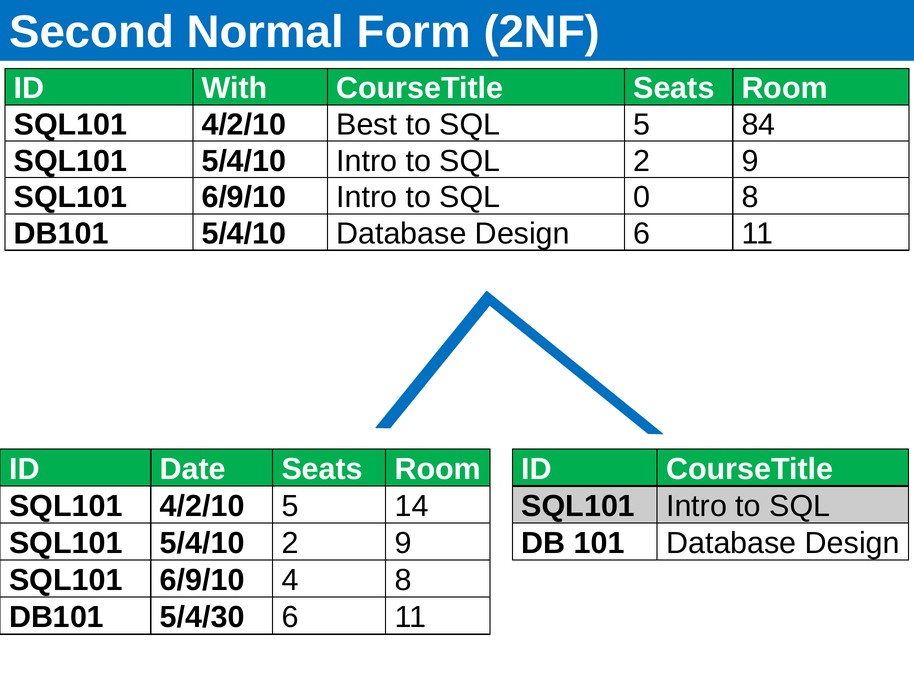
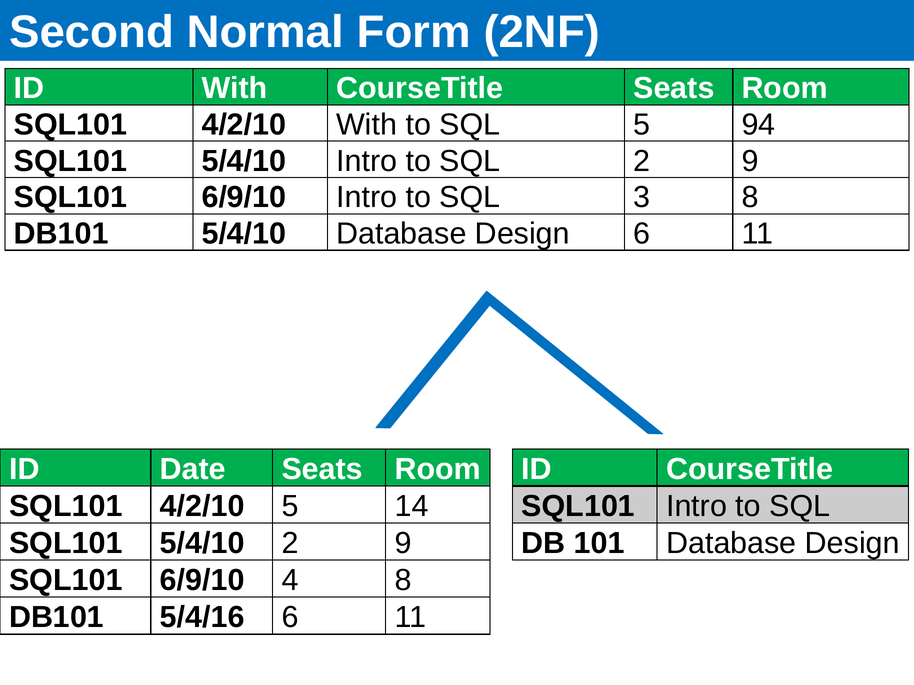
4/2/10 Best: Best -> With
84: 84 -> 94
0: 0 -> 3
5/4/30: 5/4/30 -> 5/4/16
